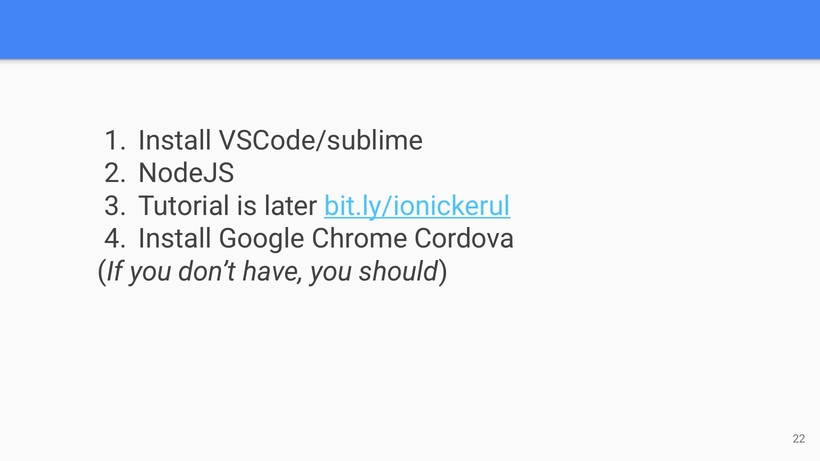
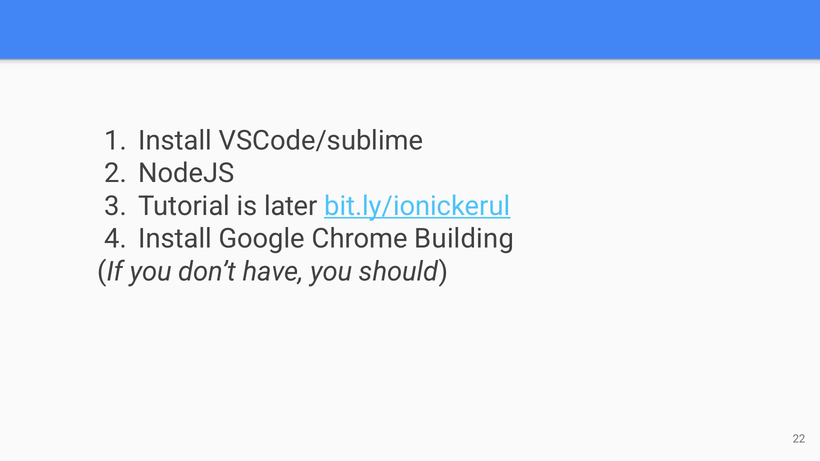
Cordova: Cordova -> Building
